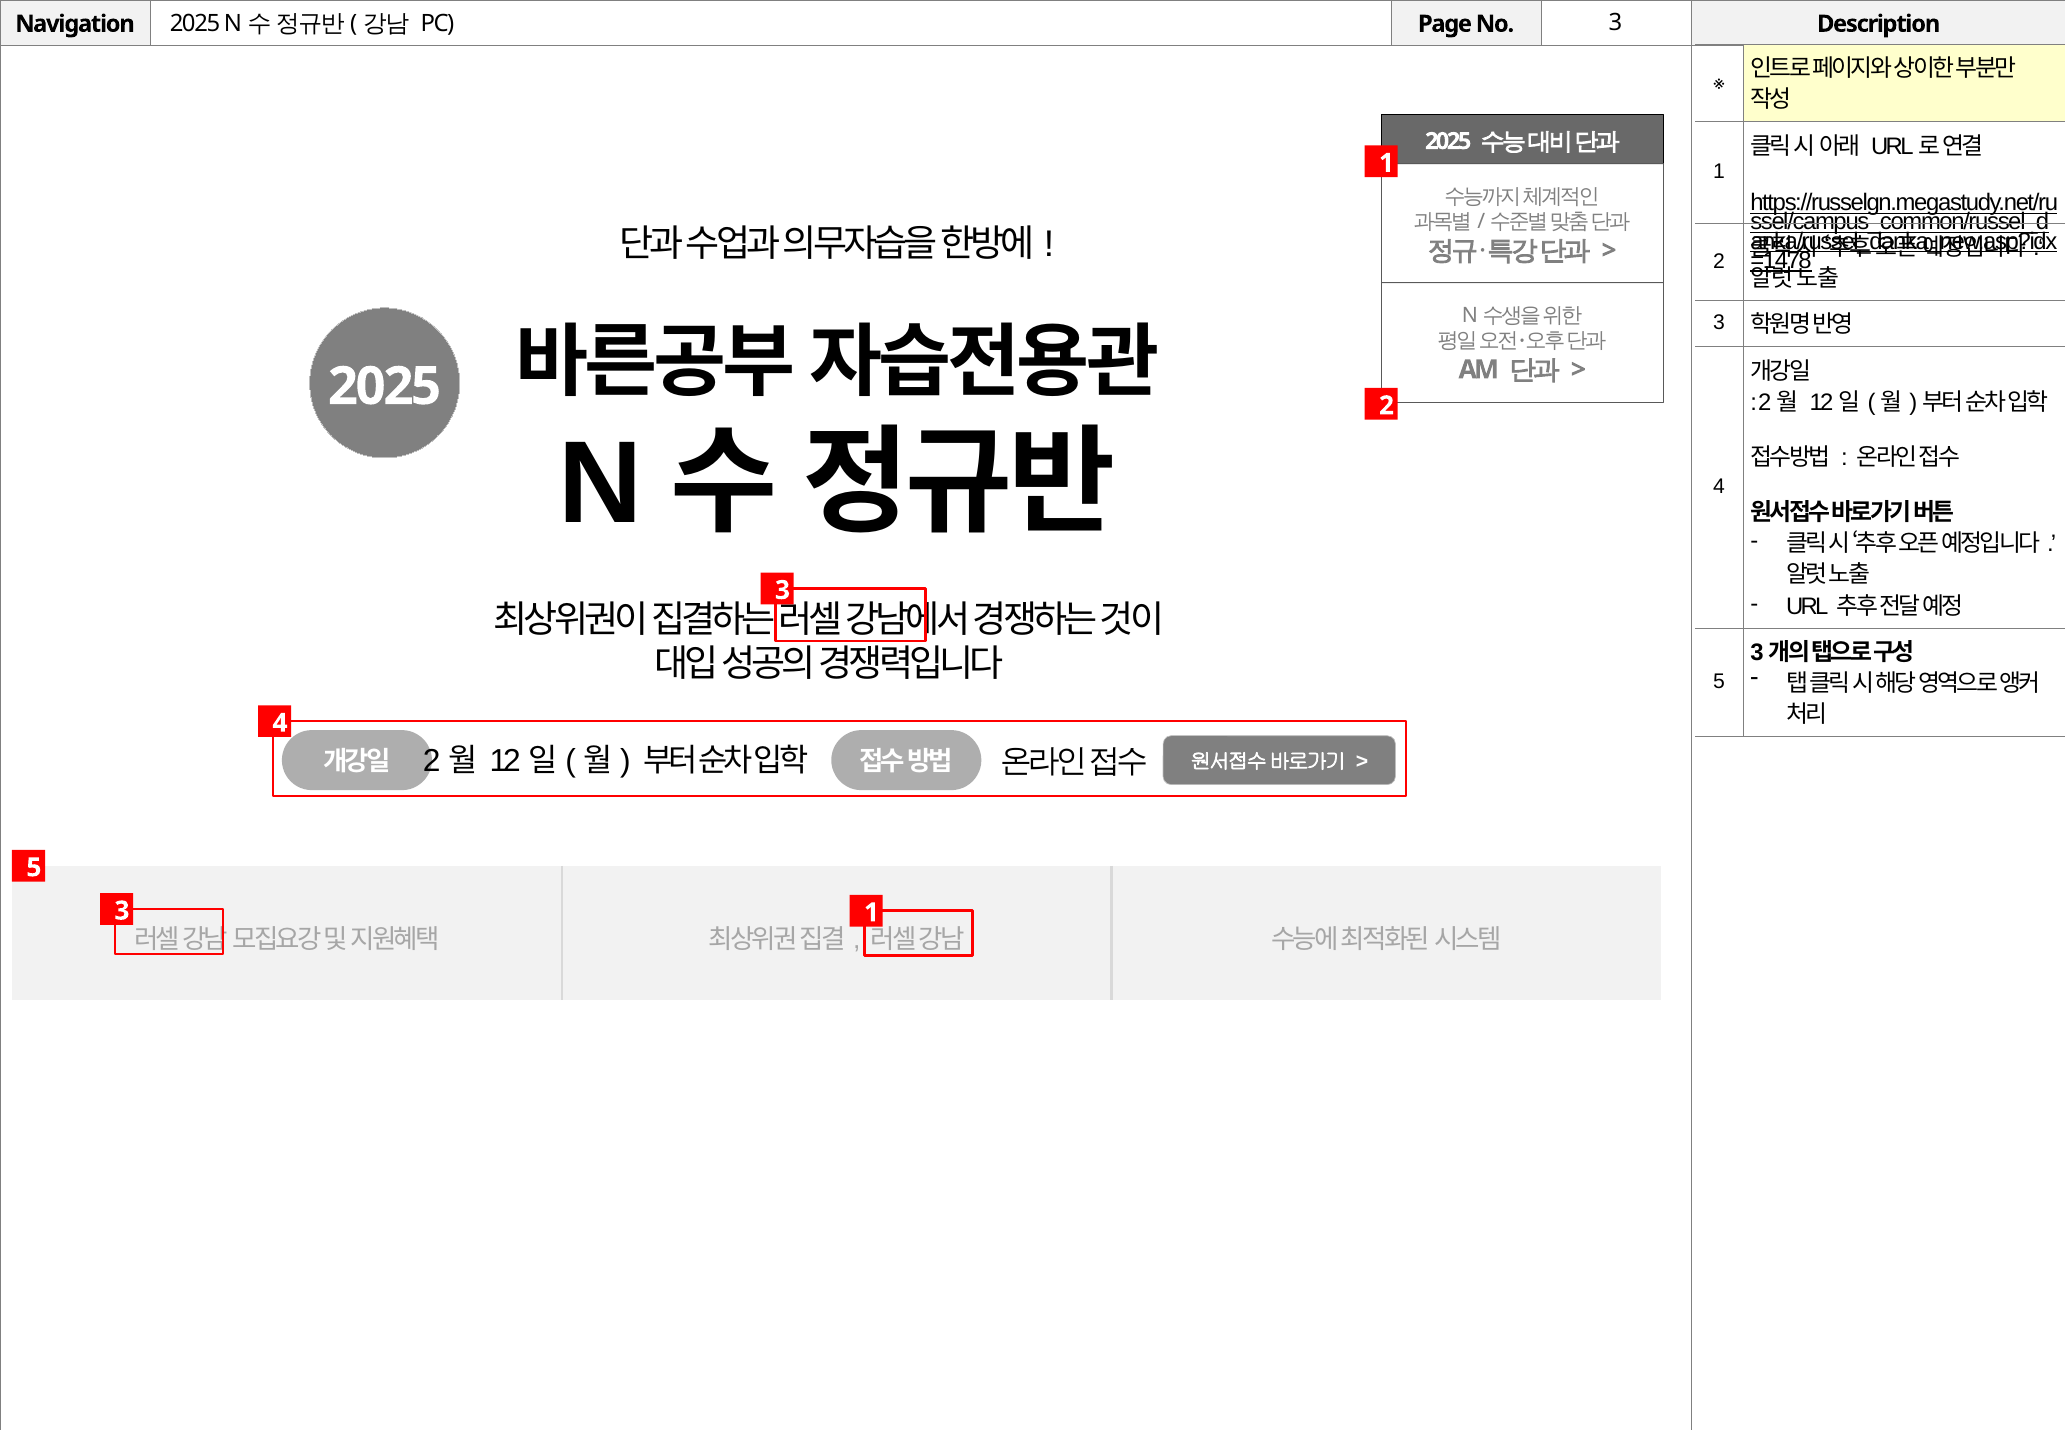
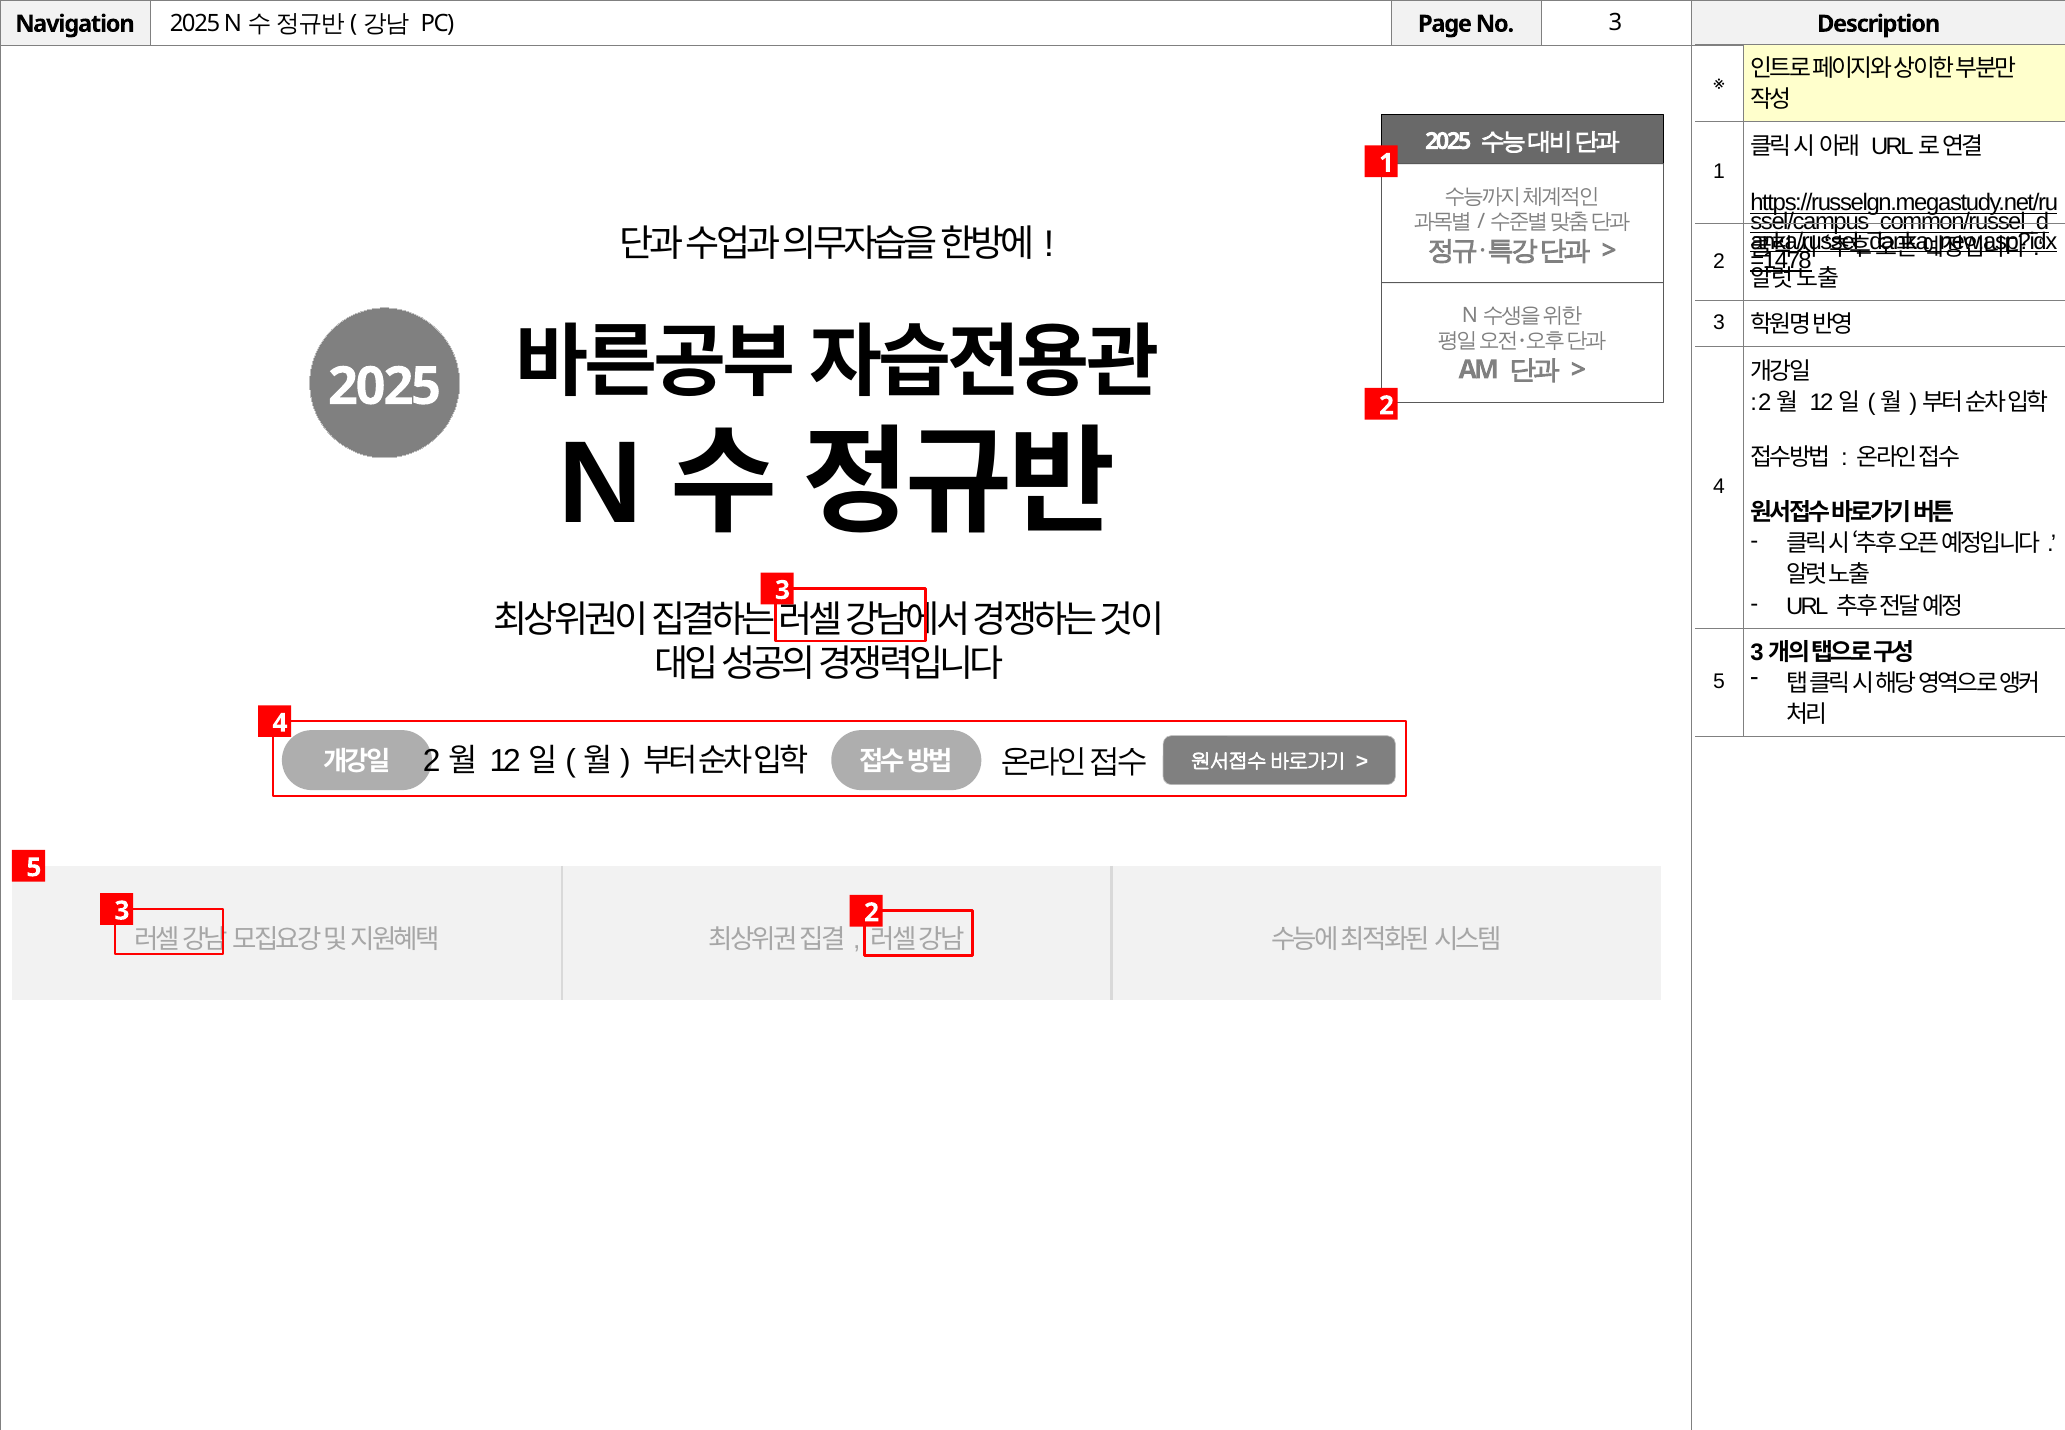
3 1: 1 -> 2
